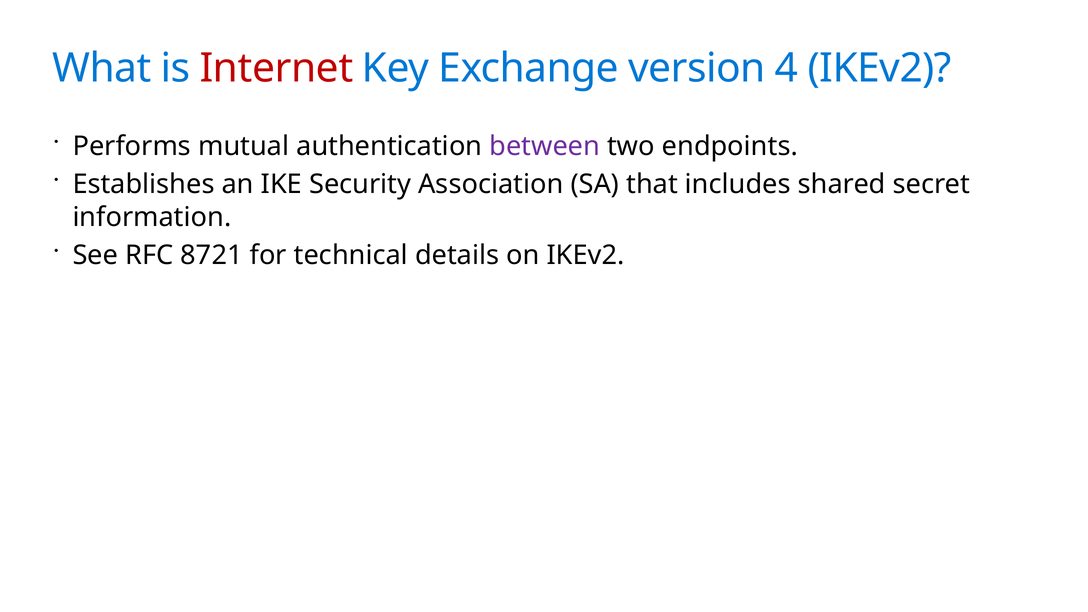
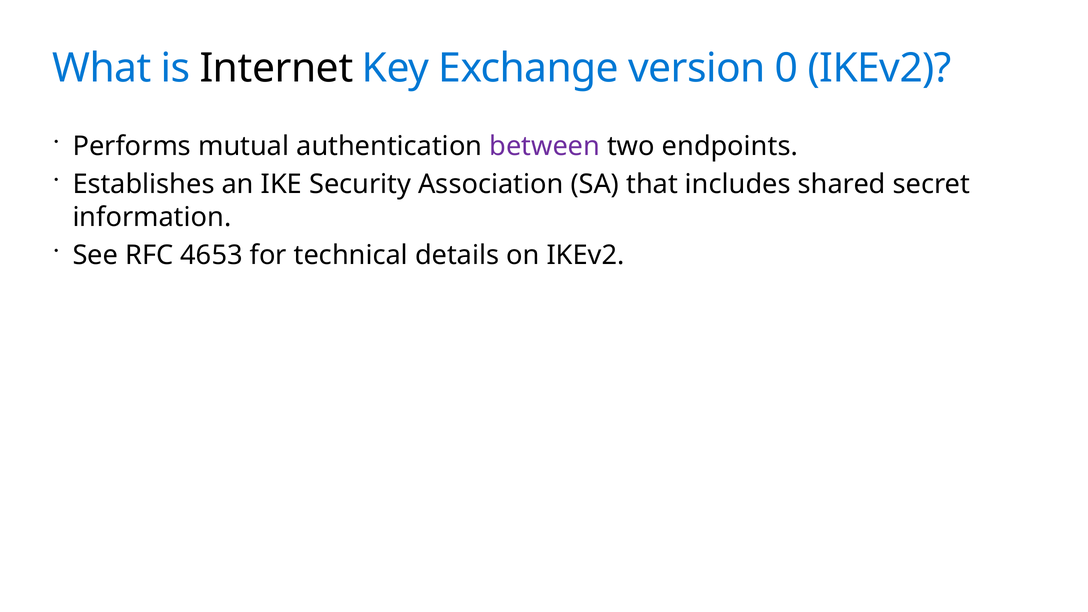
Internet colour: red -> black
4: 4 -> 0
8721: 8721 -> 4653
